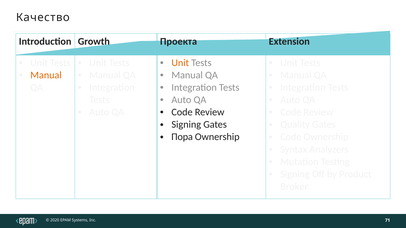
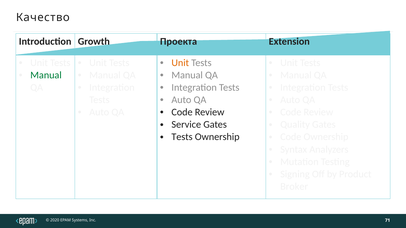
Manual at (46, 75) colour: orange -> green
Signing at (186, 125): Signing -> Service
Пора at (182, 137): Пора -> Tests
